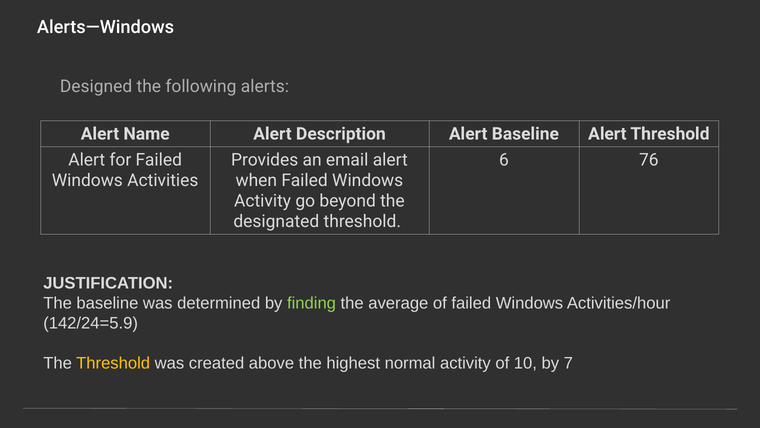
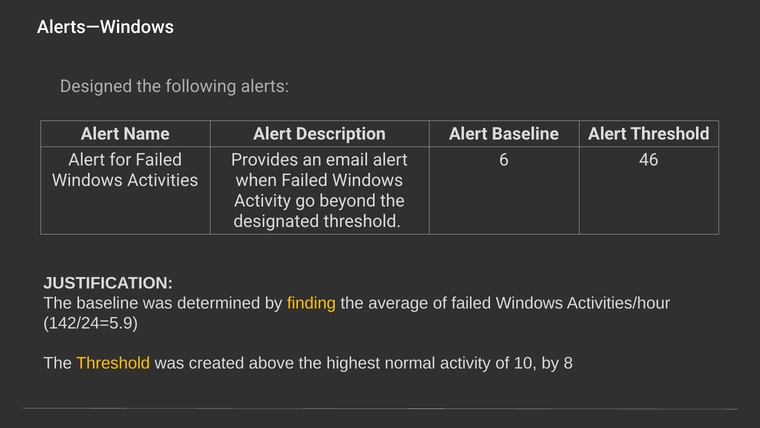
76: 76 -> 46
finding colour: light green -> yellow
7: 7 -> 8
